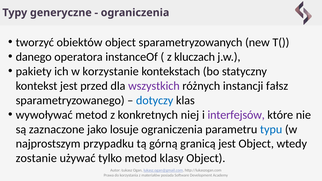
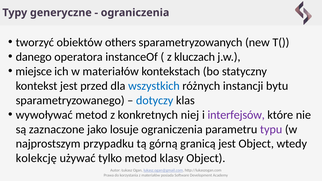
obiektów object: object -> others
pakiety: pakiety -> miejsce
w korzystanie: korzystanie -> materiałów
wszystkich colour: purple -> blue
fałsz: fałsz -> bytu
typu colour: blue -> purple
zostanie: zostanie -> kolekcję
